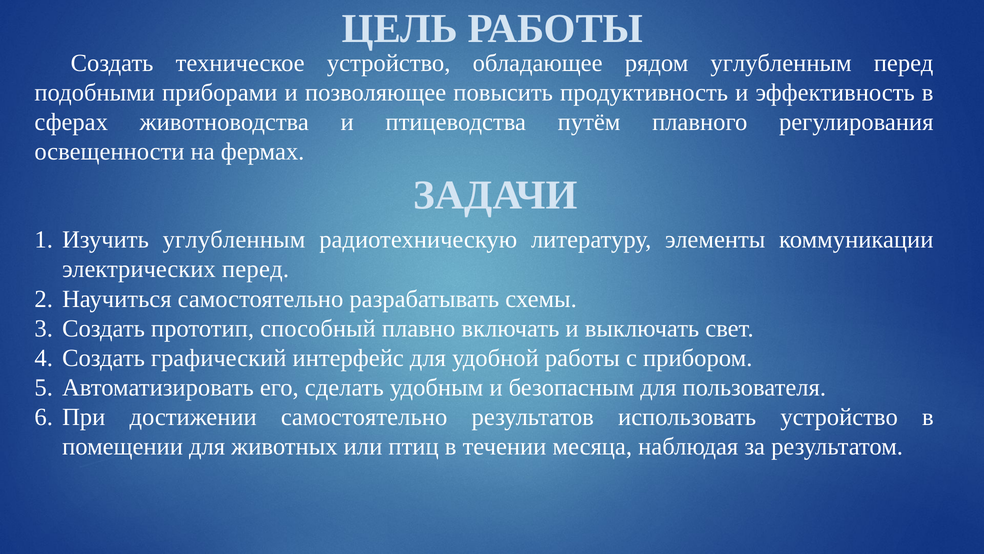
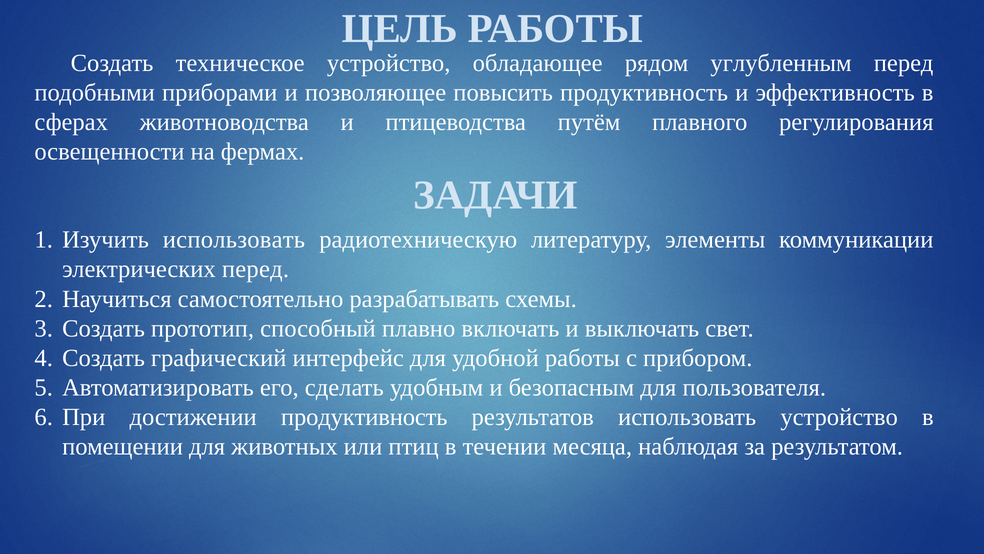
Изучить углубленным: углубленным -> использовать
достижении самостоятельно: самостоятельно -> продуктивность
